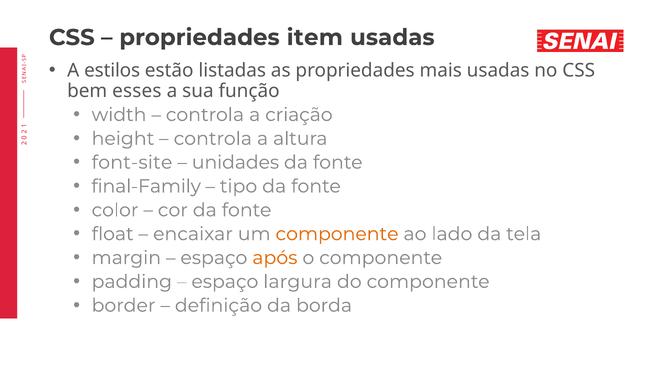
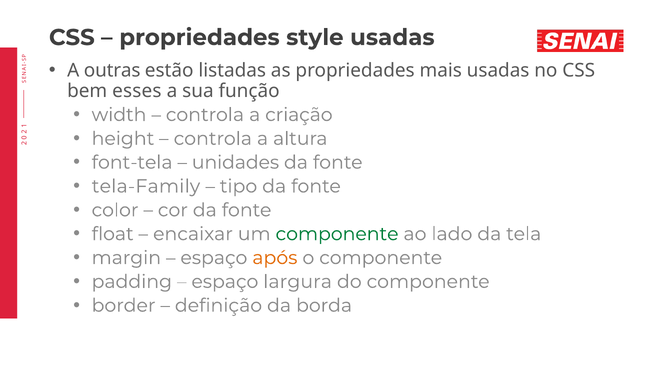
item: item -> style
estilos: estilos -> outras
font-site: font-site -> font-tela
final-Family: final-Family -> tela-Family
componente at (337, 234) colour: orange -> green
